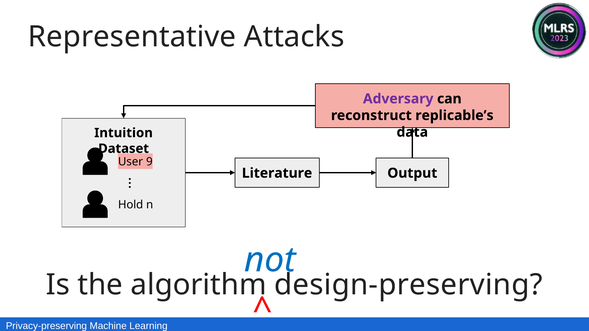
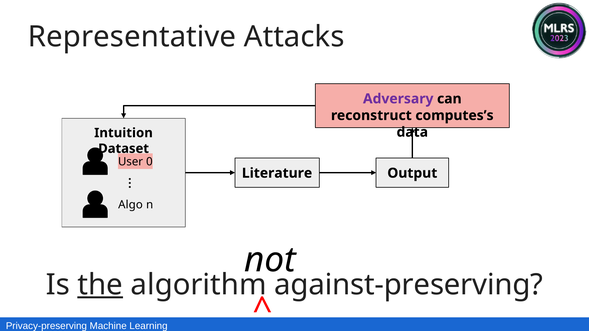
replicable’s: replicable’s -> computes’s
9: 9 -> 0
Hold: Hold -> Algo
not colour: blue -> black
the underline: none -> present
design-preserving: design-preserving -> against-preserving
